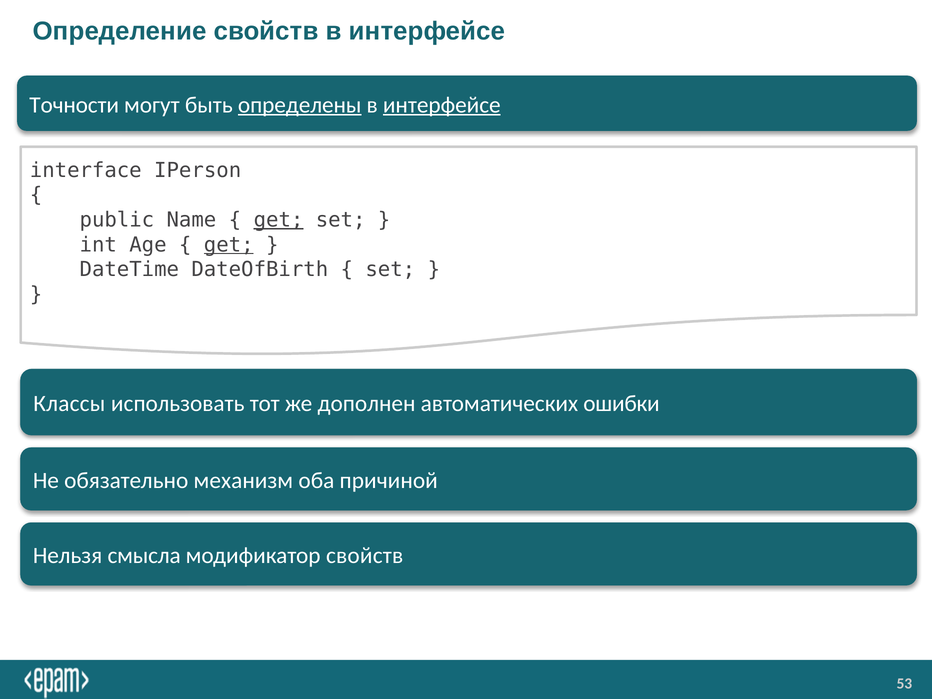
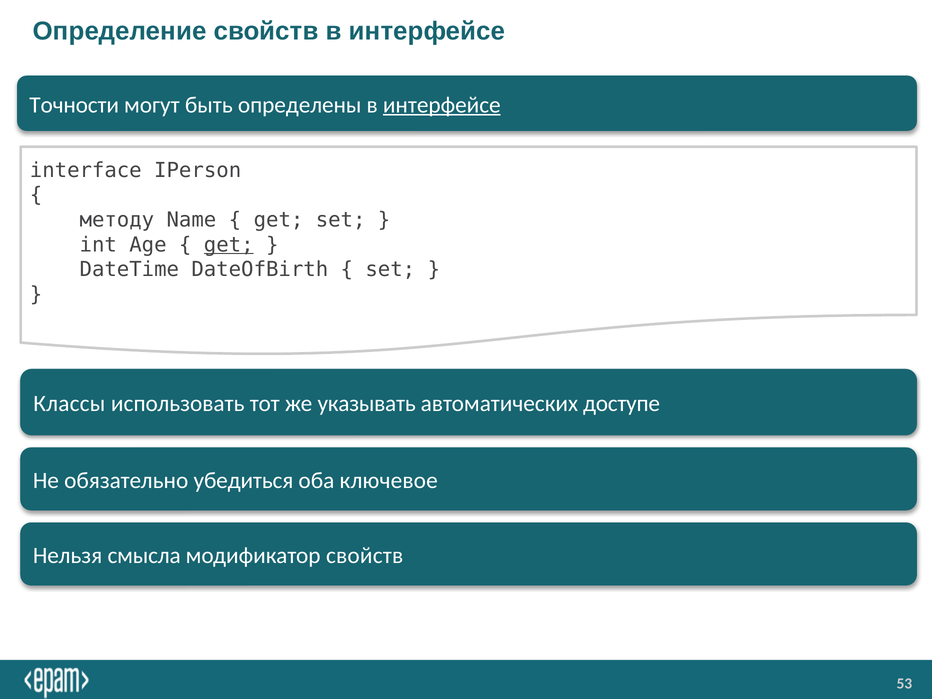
определены underline: present -> none
public: public -> методу
get at (279, 220) underline: present -> none
дополнен: дополнен -> указывать
ошибки: ошибки -> доступе
механизм: механизм -> убедиться
причиной: причиной -> ключевое
